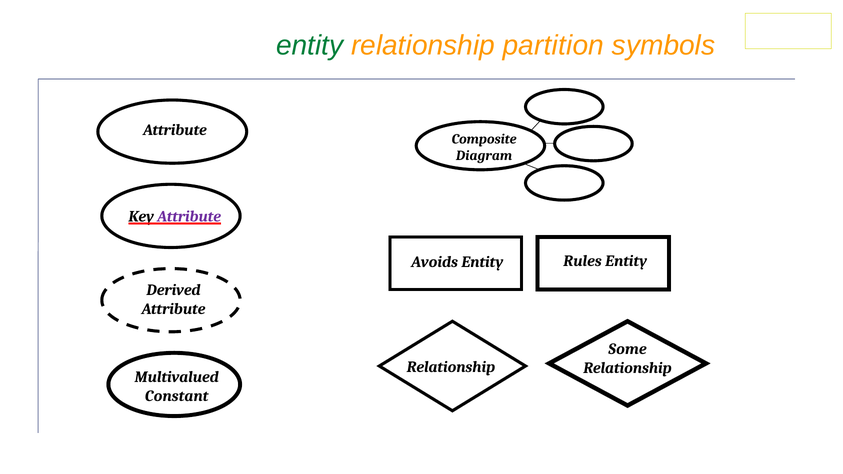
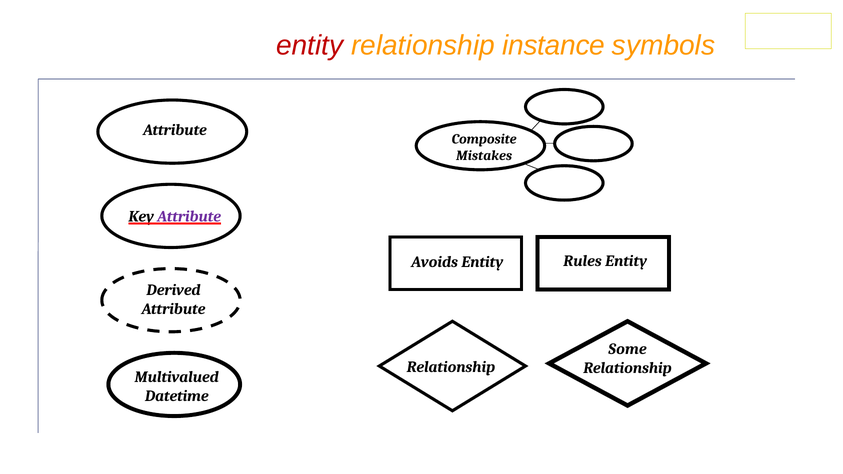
entity at (310, 46) colour: green -> red
partition: partition -> instance
Diagram: Diagram -> Mistakes
Constant: Constant -> Datetime
